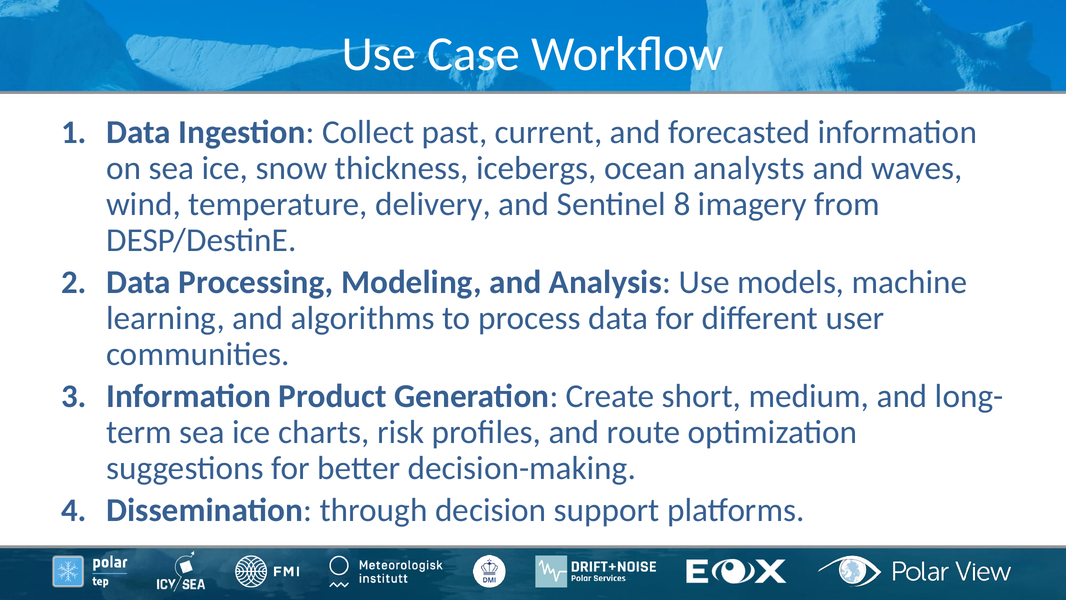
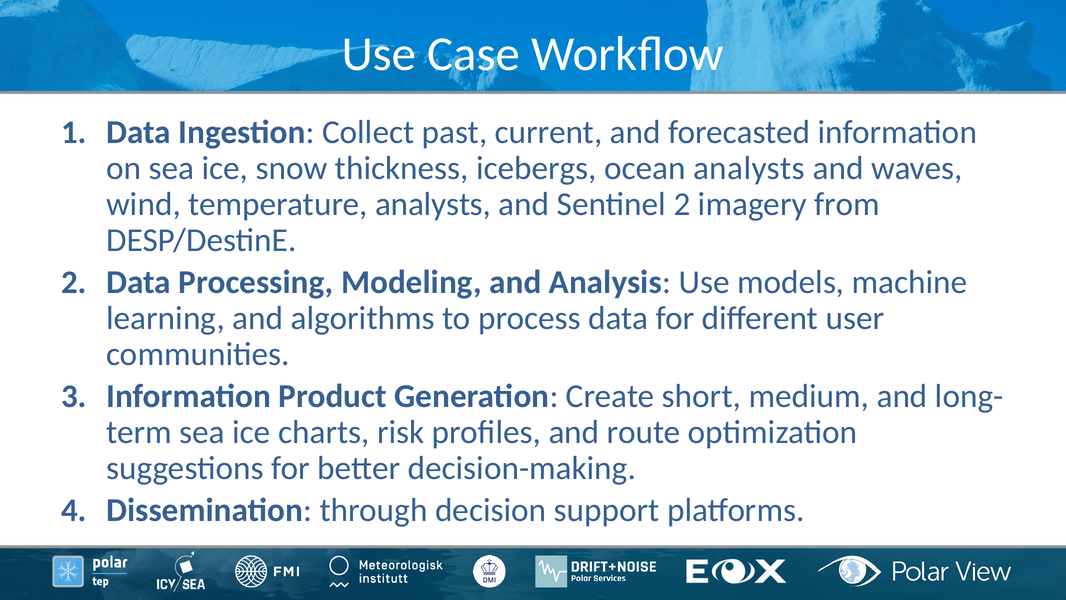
temperature delivery: delivery -> analysts
Sentinel 8: 8 -> 2
